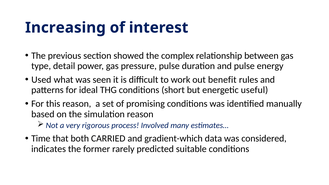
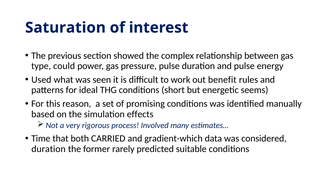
Increasing: Increasing -> Saturation
detail: detail -> could
useful: useful -> seems
simulation reason: reason -> effects
indicates at (49, 149): indicates -> duration
